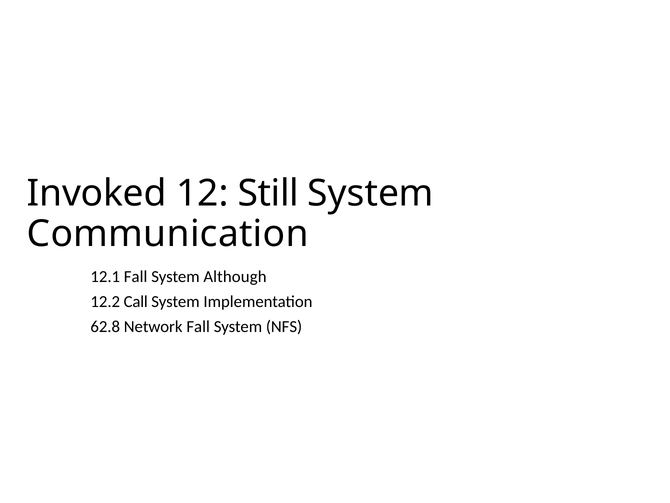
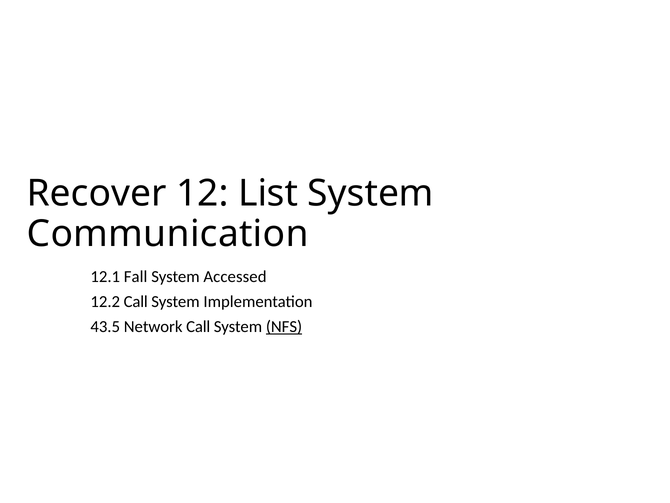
Invoked: Invoked -> Recover
Still: Still -> List
Although: Although -> Accessed
62.8: 62.8 -> 43.5
Network Fall: Fall -> Call
NFS underline: none -> present
